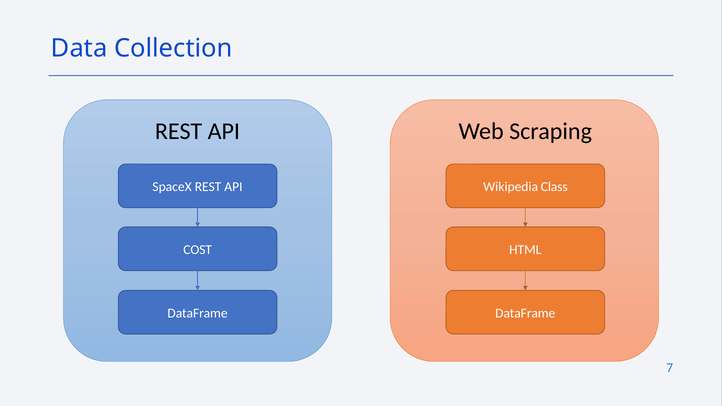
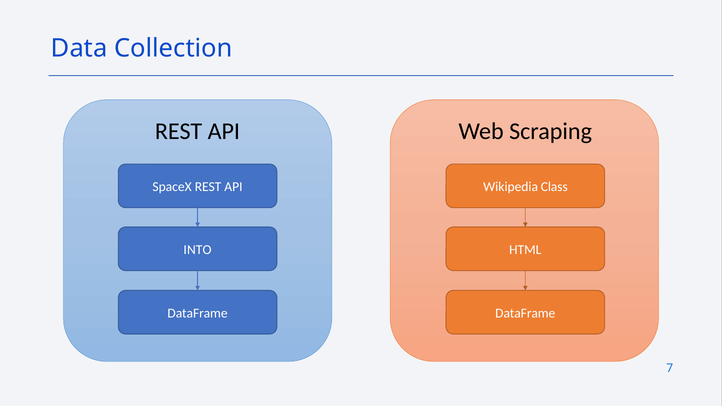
COST: COST -> INTO
